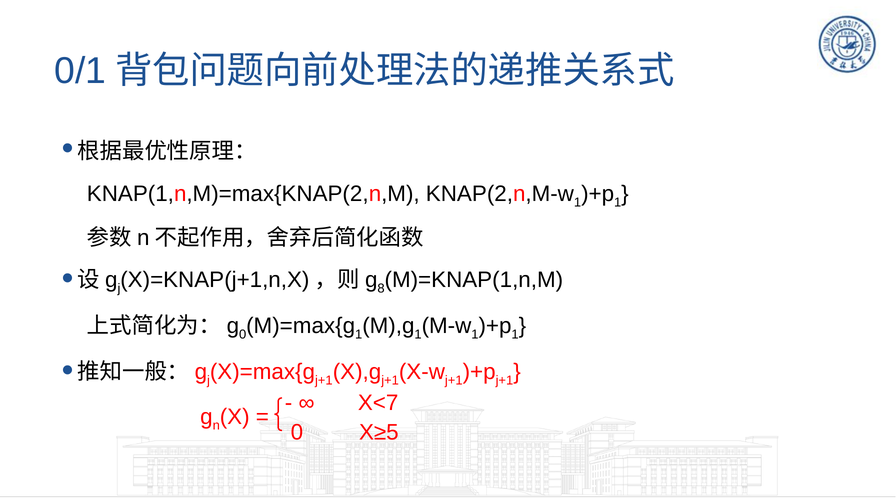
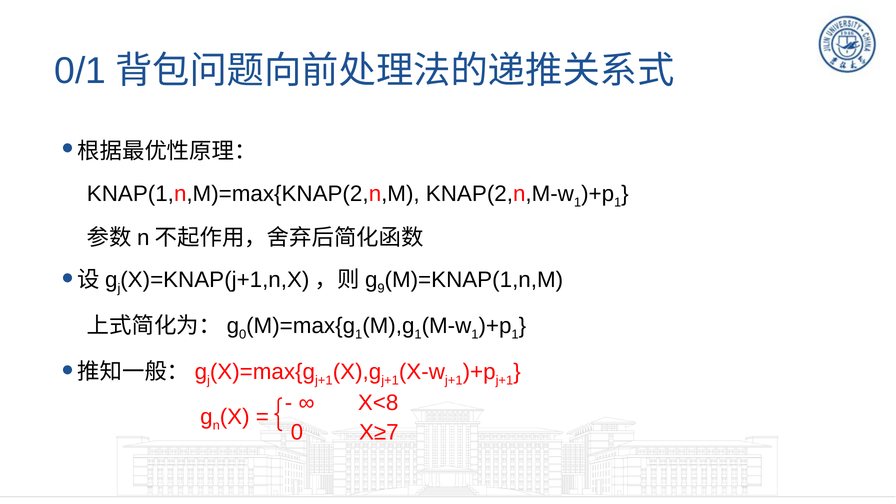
8: 8 -> 9
X<7: X<7 -> X<8
X≥5: X≥5 -> X≥7
